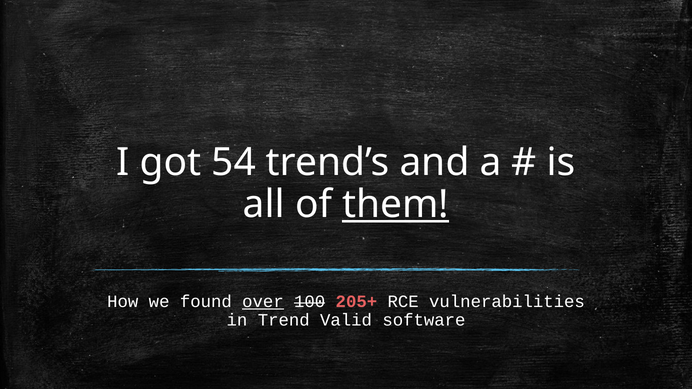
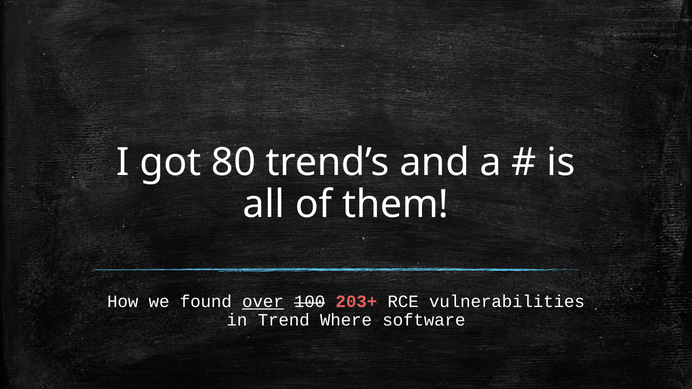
54: 54 -> 80
them underline: present -> none
205+: 205+ -> 203+
Valid: Valid -> Where
